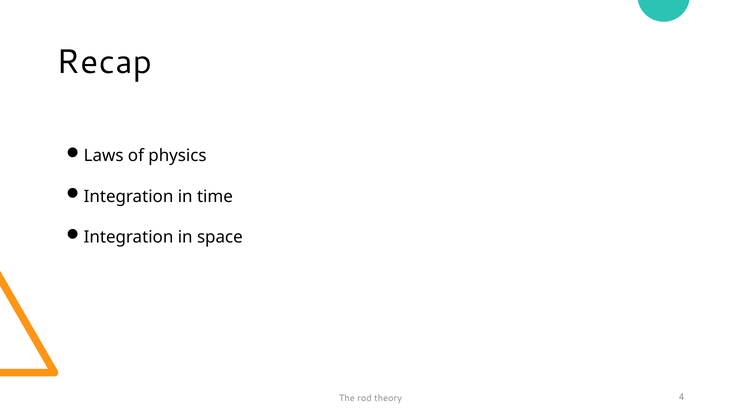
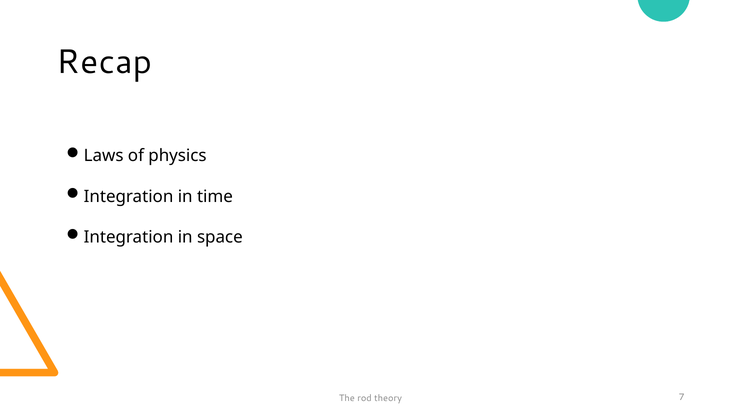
4: 4 -> 7
